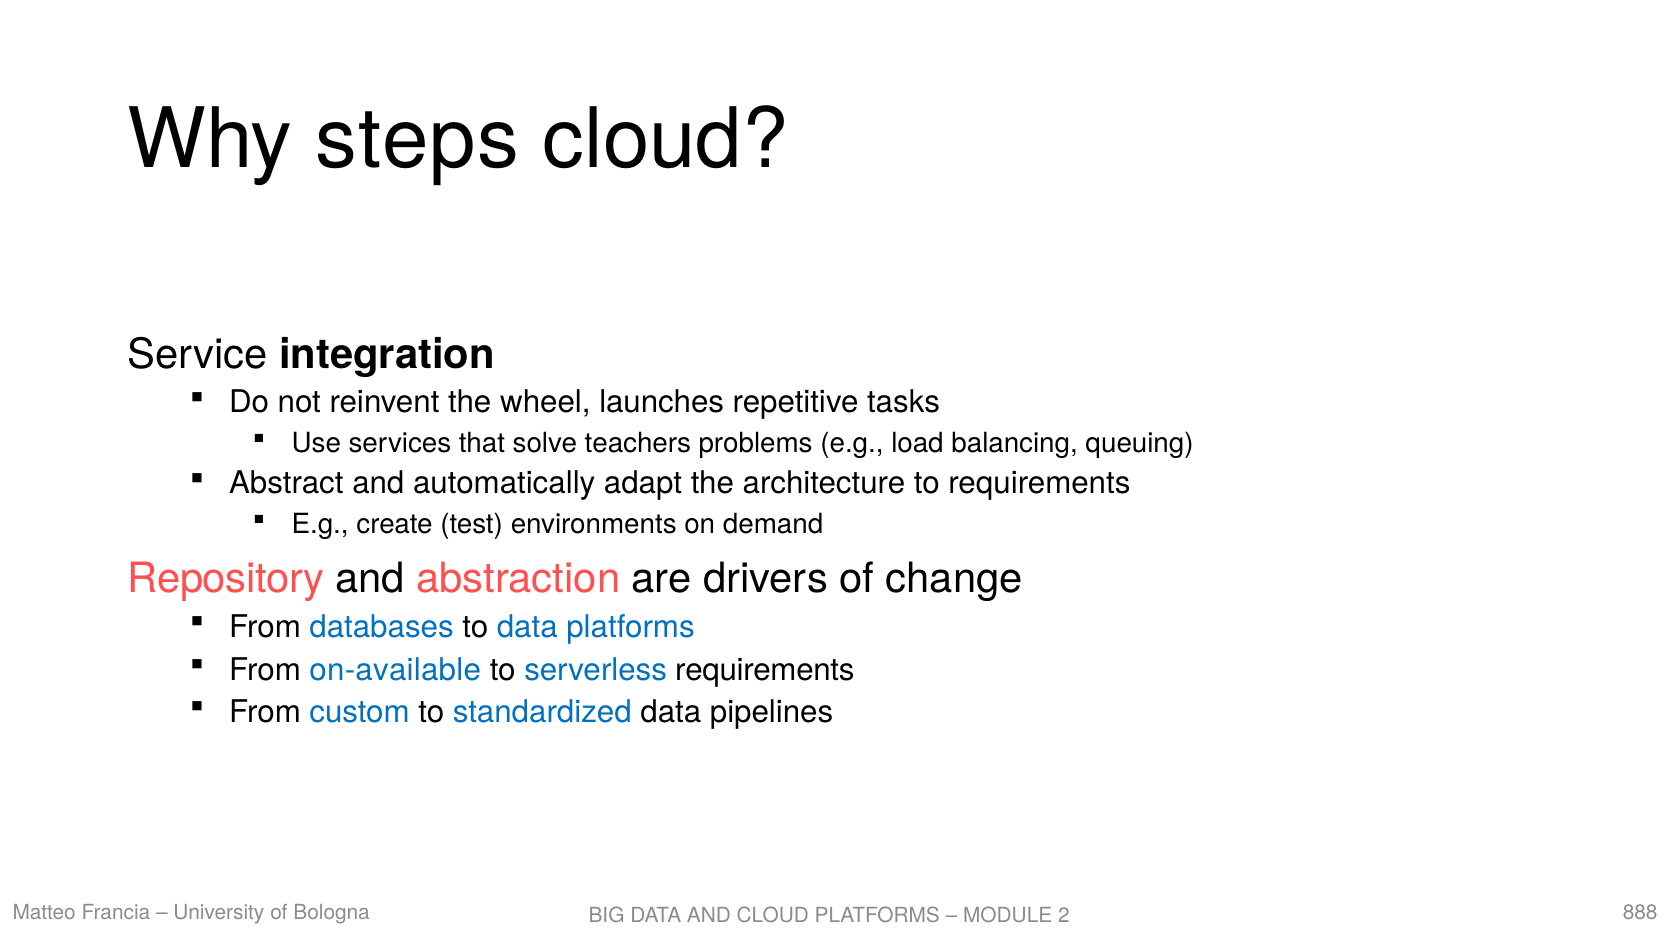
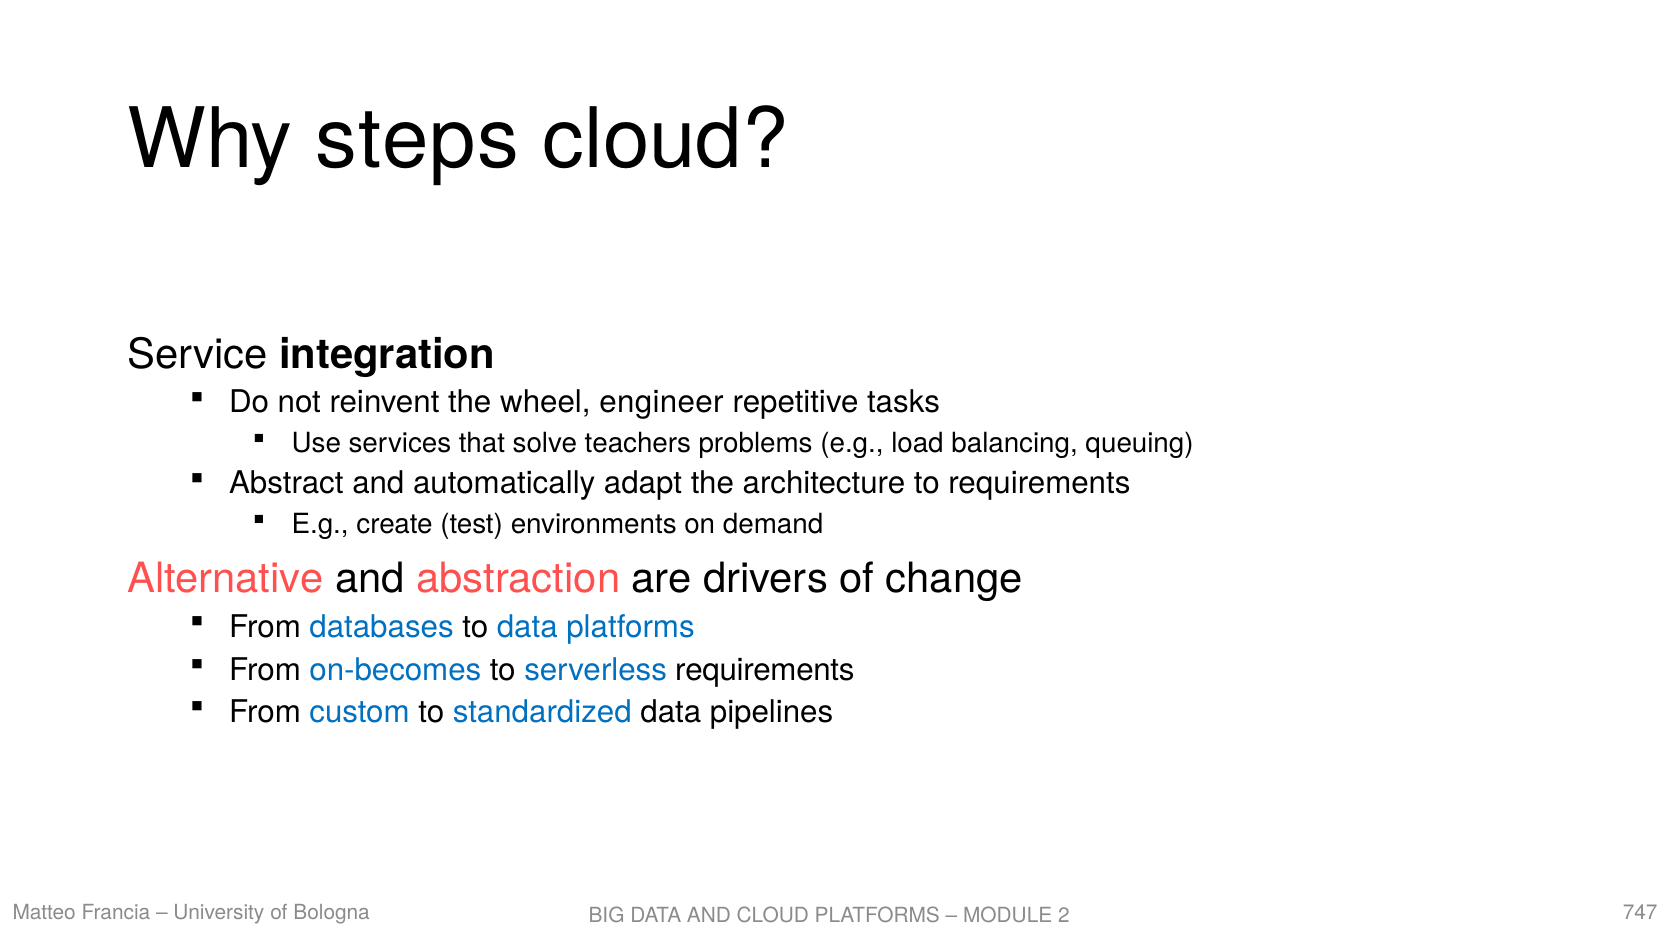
launches: launches -> engineer
Repository: Repository -> Alternative
on-available: on-available -> on-becomes
888: 888 -> 747
